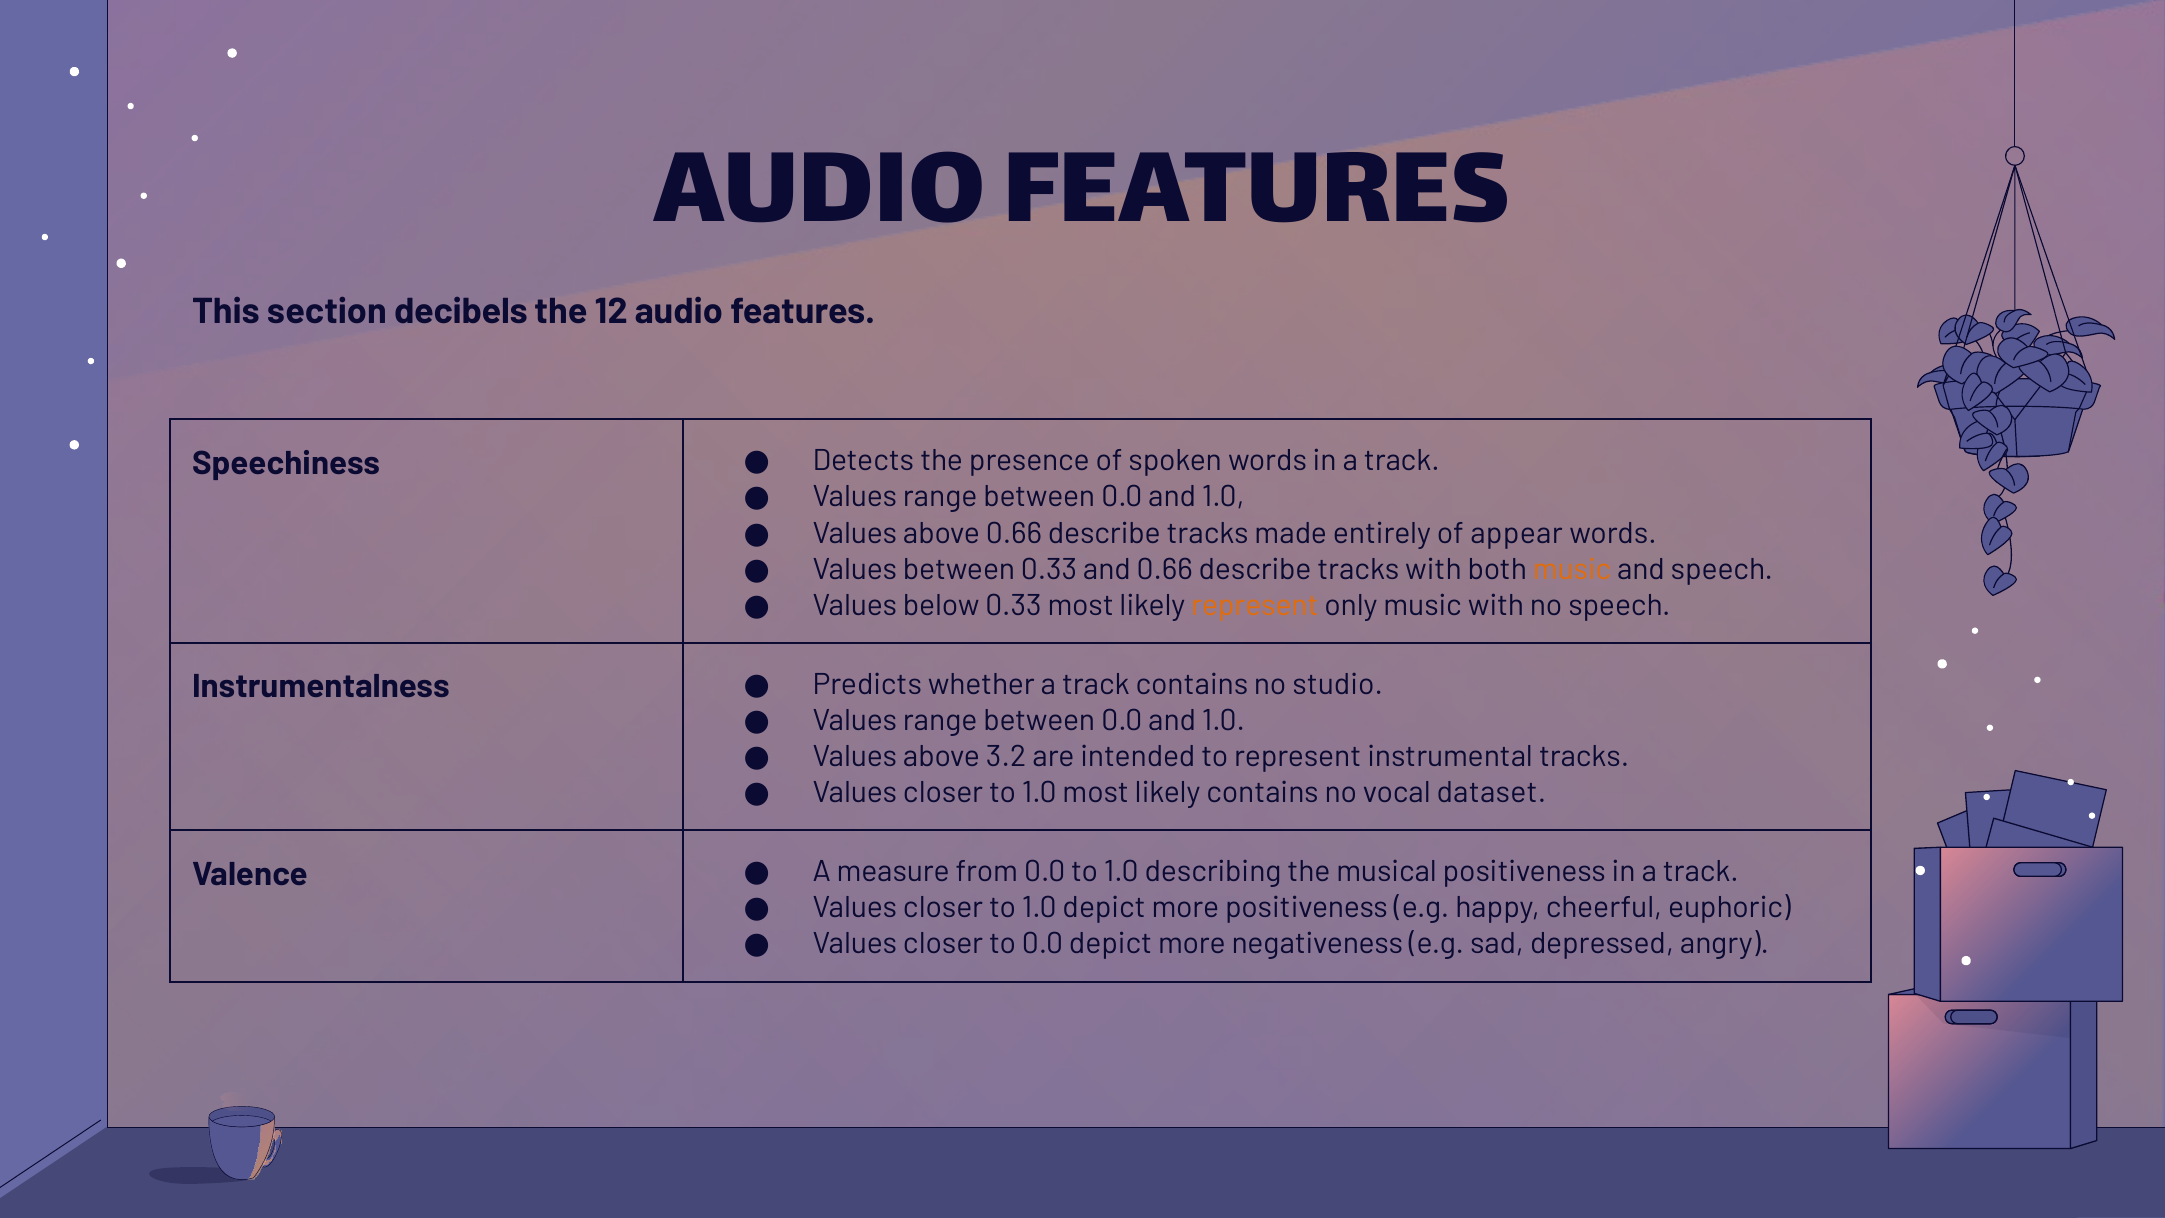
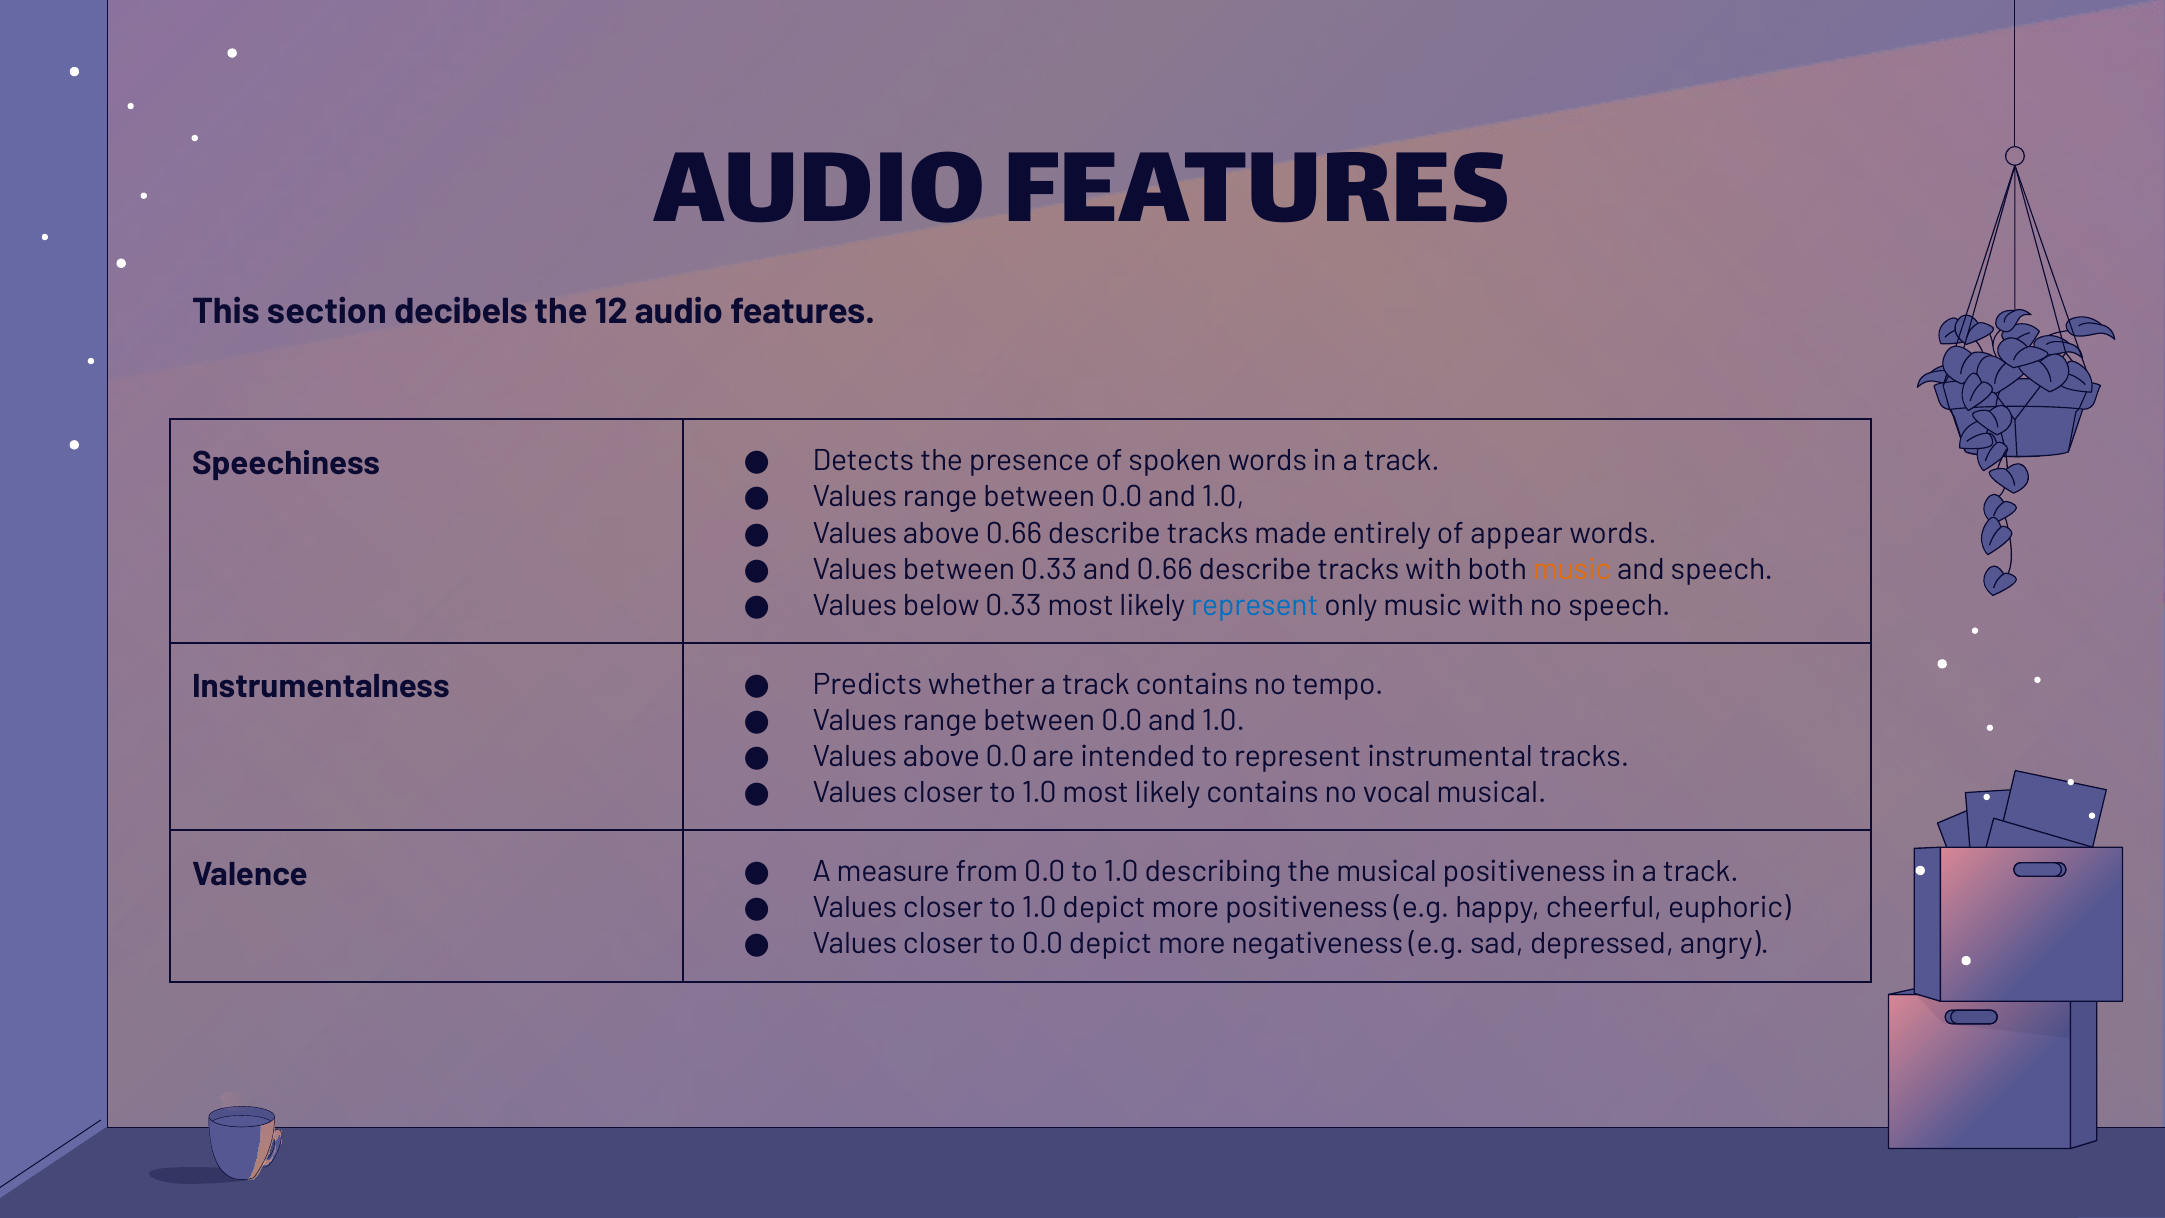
represent at (1255, 605) colour: orange -> blue
studio: studio -> tempo
above 3.2: 3.2 -> 0.0
vocal dataset: dataset -> musical
